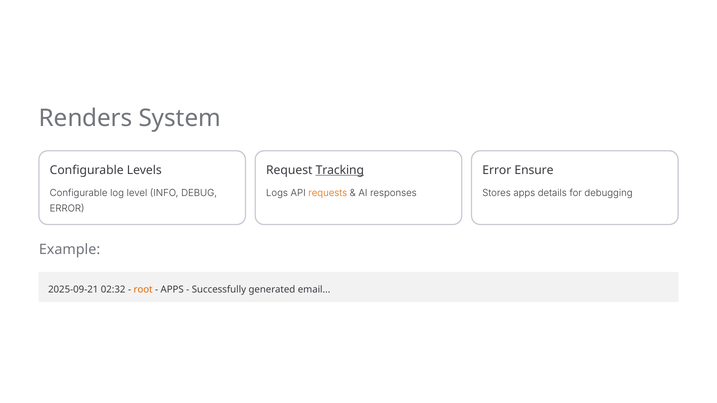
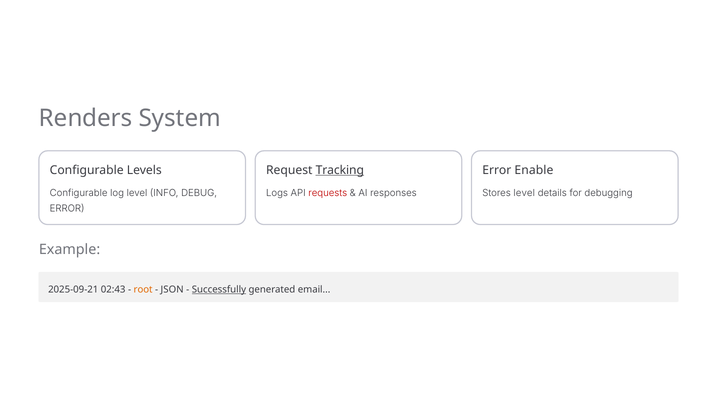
Ensure: Ensure -> Enable
requests colour: orange -> red
Stores apps: apps -> level
02:32: 02:32 -> 02:43
APPS at (172, 290): APPS -> JSON
Successfully underline: none -> present
